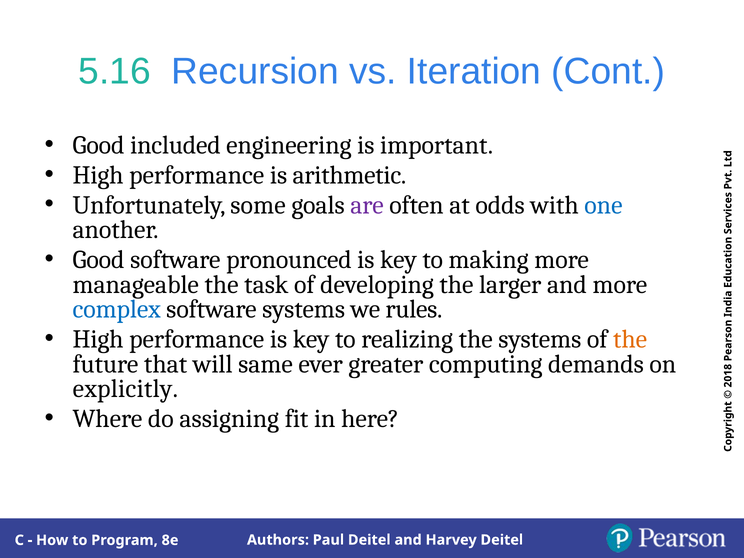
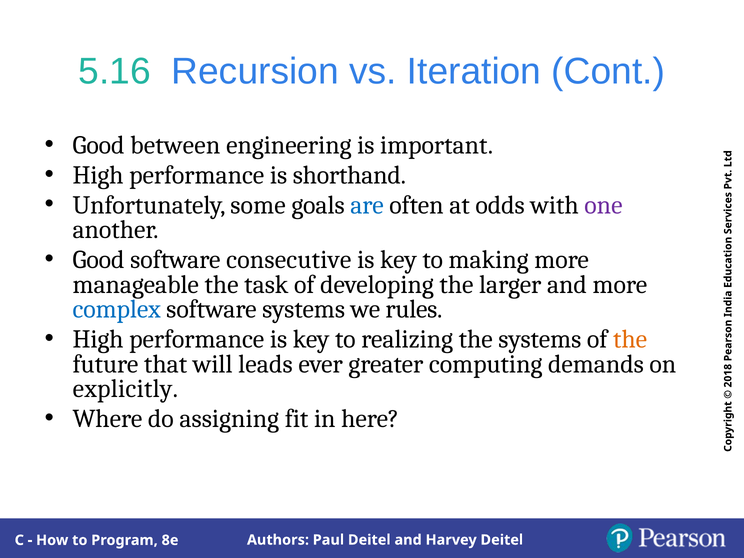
included: included -> between
arithmetic: arithmetic -> shorthand
are colour: purple -> blue
one colour: blue -> purple
pronounced: pronounced -> consecutive
same: same -> leads
